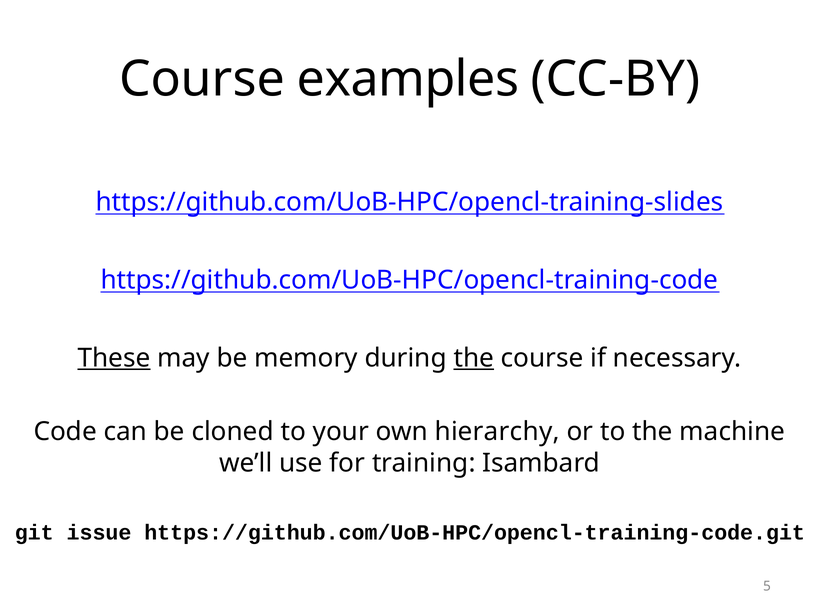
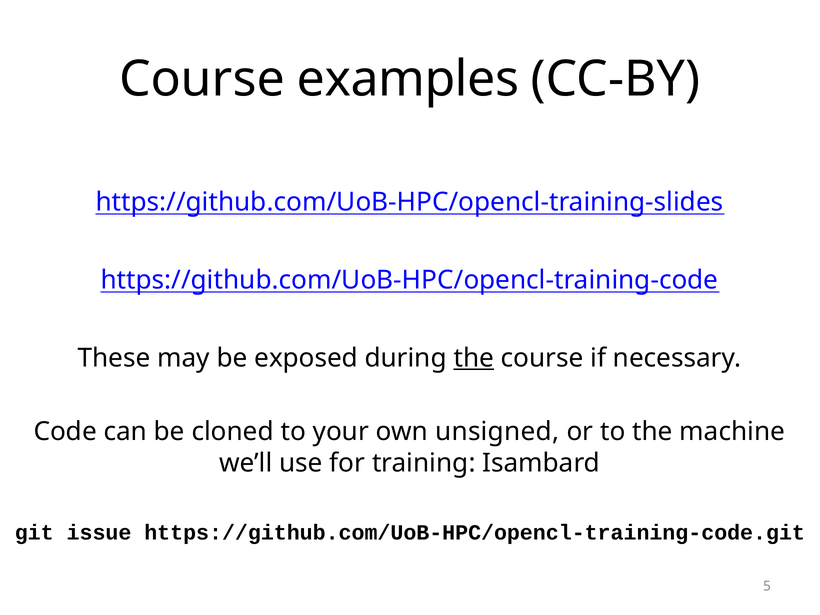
These underline: present -> none
memory: memory -> exposed
hierarchy: hierarchy -> unsigned
